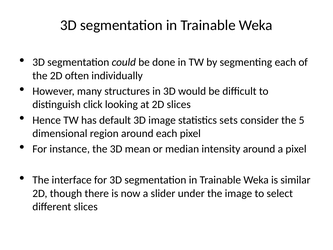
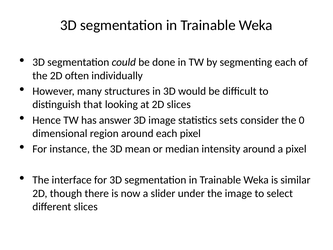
click: click -> that
default: default -> answer
5: 5 -> 0
